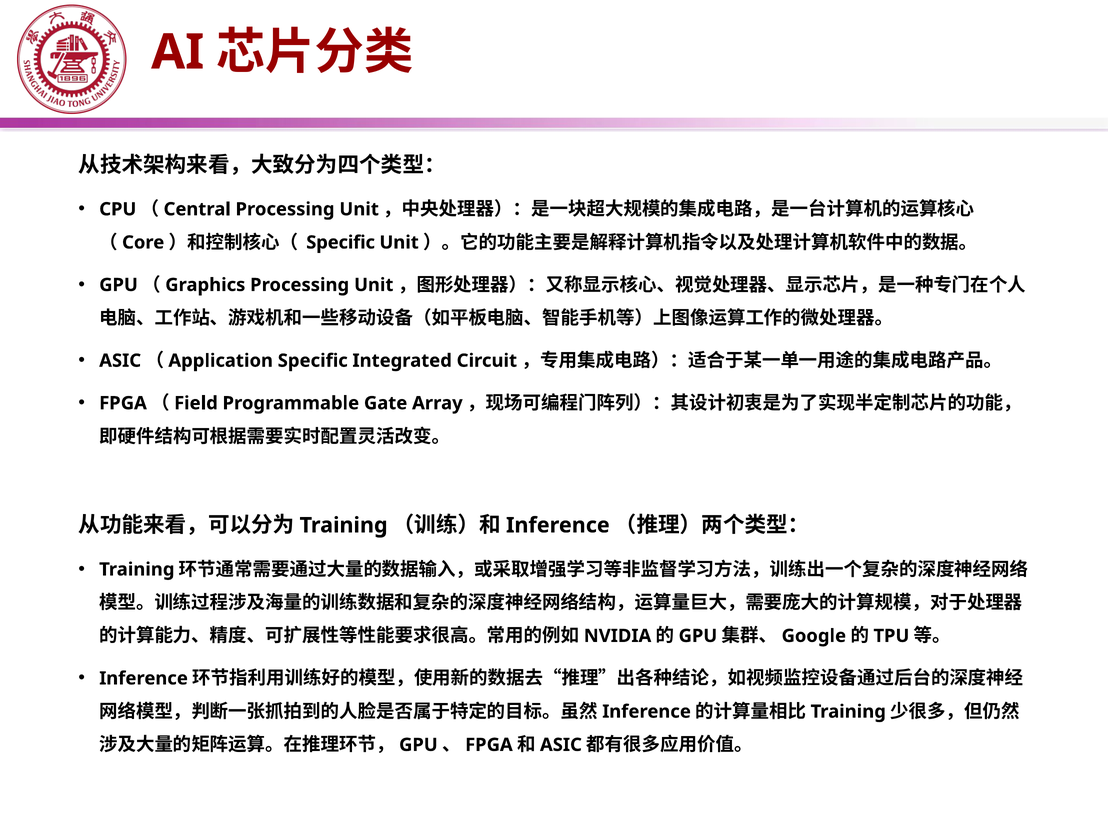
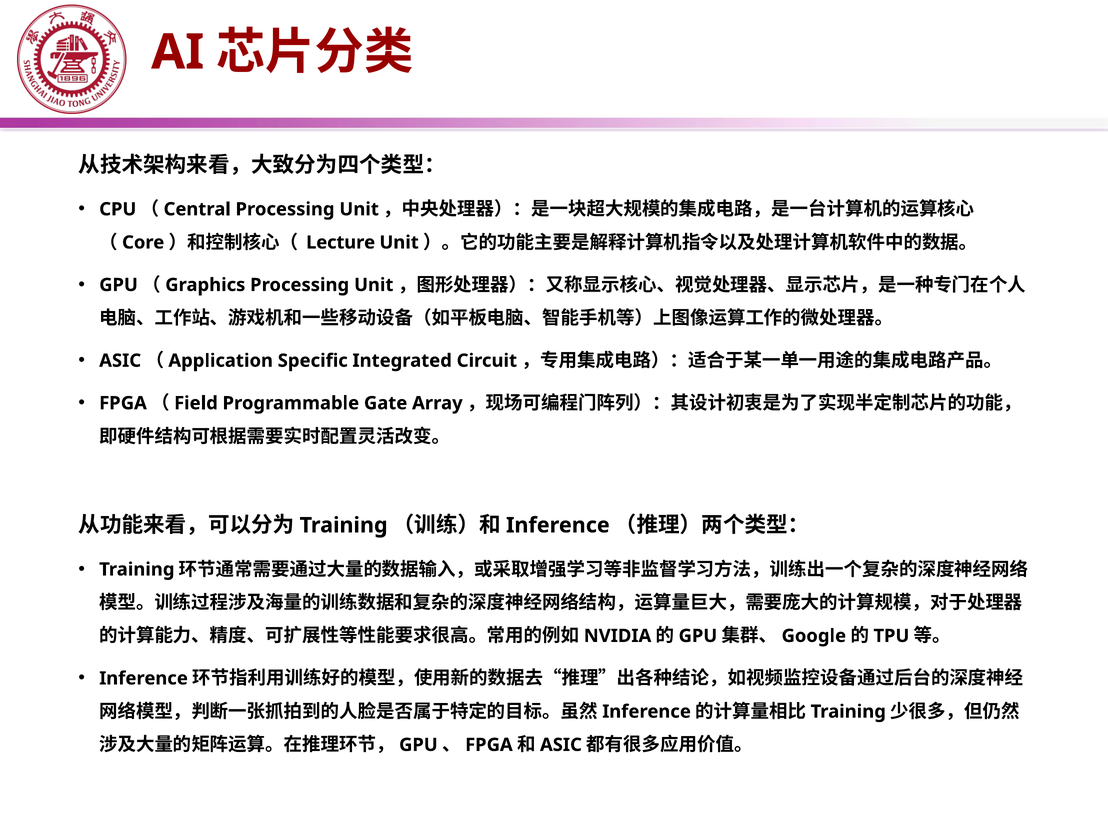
Specific at (341, 242): Specific -> Lecture
